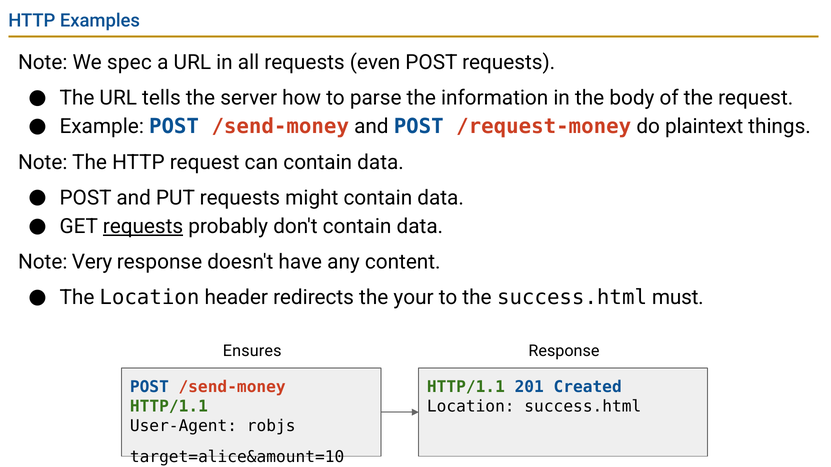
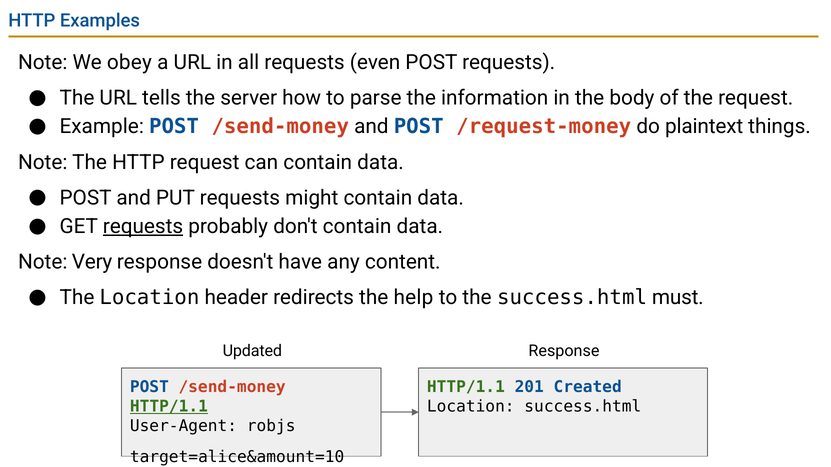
spec: spec -> obey
your: your -> help
Ensures: Ensures -> Updated
HTTP/1.1 at (169, 407) underline: none -> present
